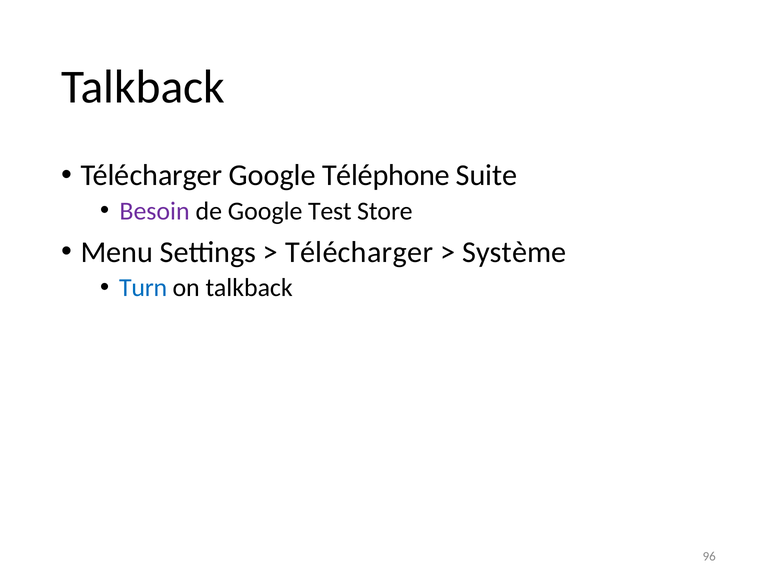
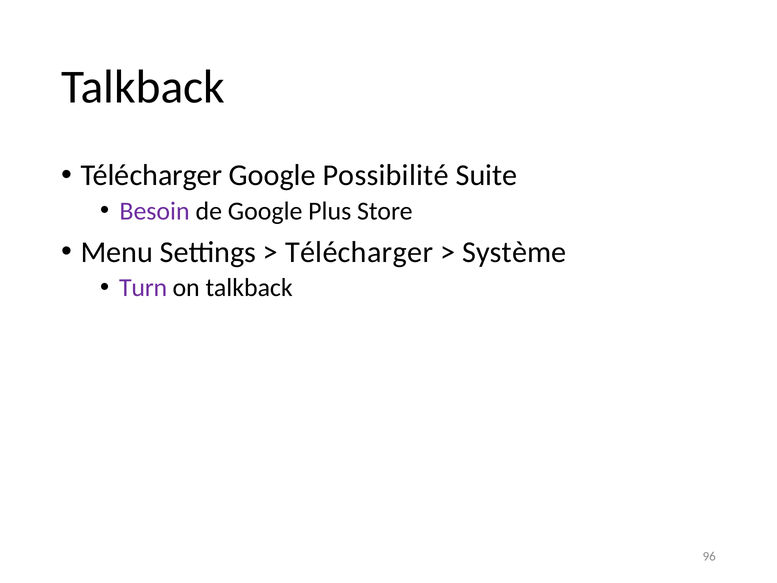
Téléphone: Téléphone -> Possibilité
Test: Test -> Plus
Turn colour: blue -> purple
